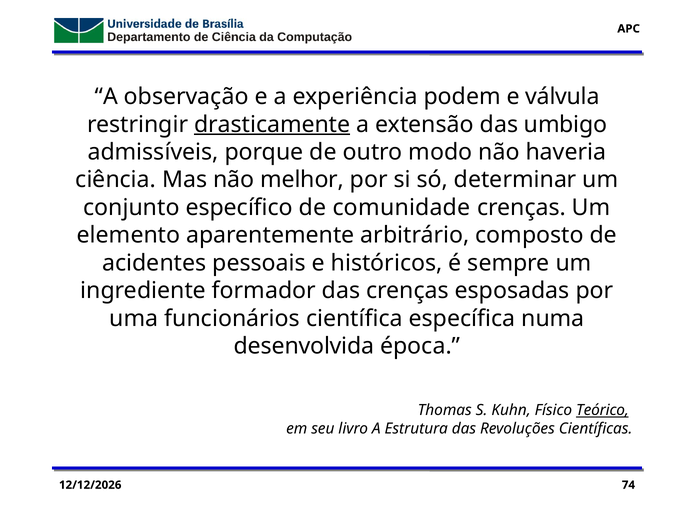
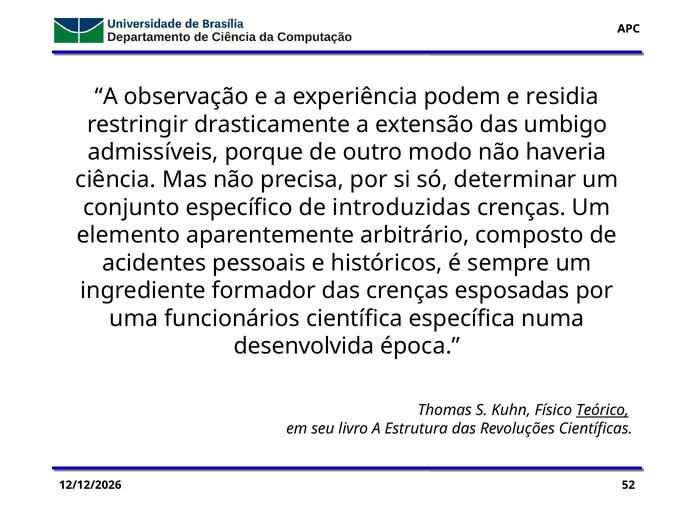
válvula: válvula -> residia
drasticamente underline: present -> none
melhor: melhor -> precisa
comunidade: comunidade -> introduzidas
74: 74 -> 52
